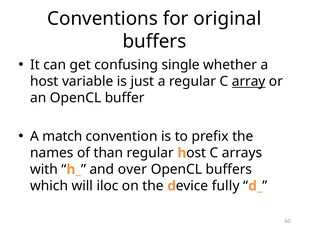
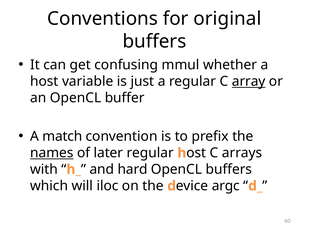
single: single -> mmul
names underline: none -> present
than: than -> later
over: over -> hard
fully: fully -> argc
